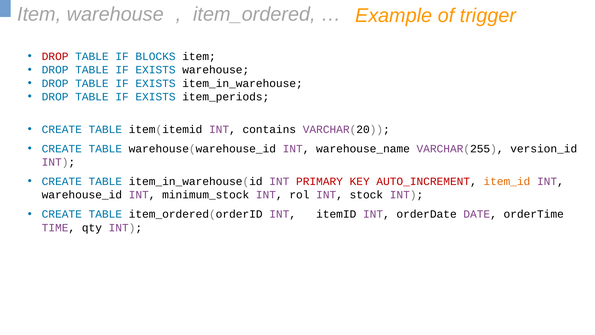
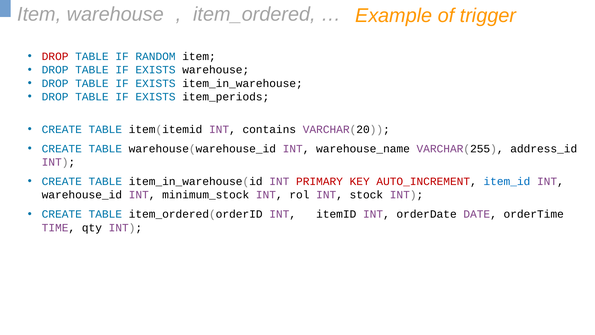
BLOCKS: BLOCKS -> RANDOM
version_id: version_id -> address_id
item_id colour: orange -> blue
